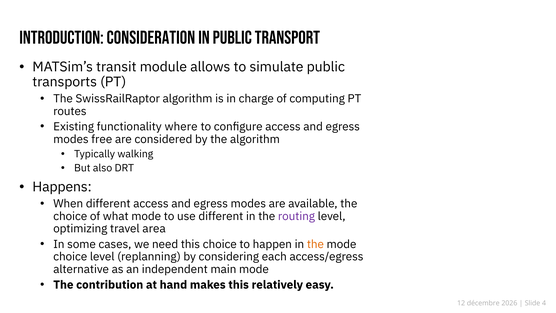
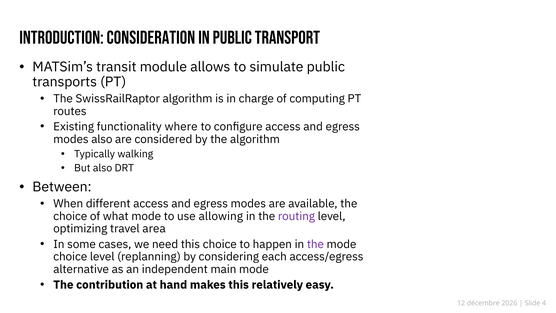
modes free: free -> also
Happens: Happens -> Between
use different: different -> allowing
the at (315, 244) colour: orange -> purple
